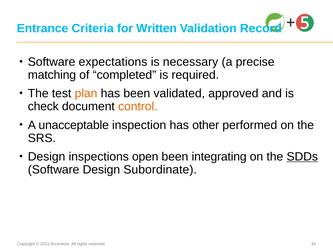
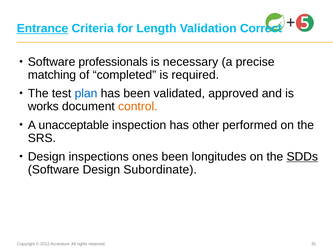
Entrance underline: none -> present
Written: Written -> Length
Record: Record -> Correct
expectations: expectations -> professionals
plan colour: orange -> blue
check: check -> works
open: open -> ones
integrating: integrating -> longitudes
